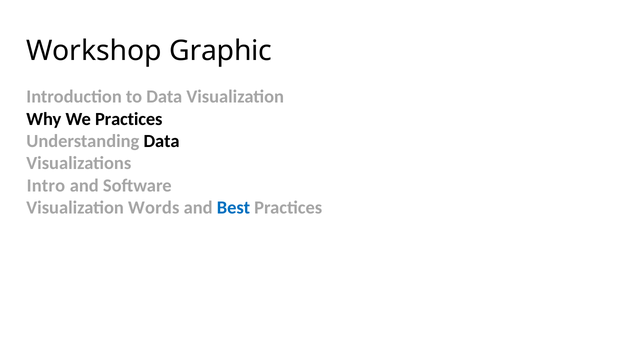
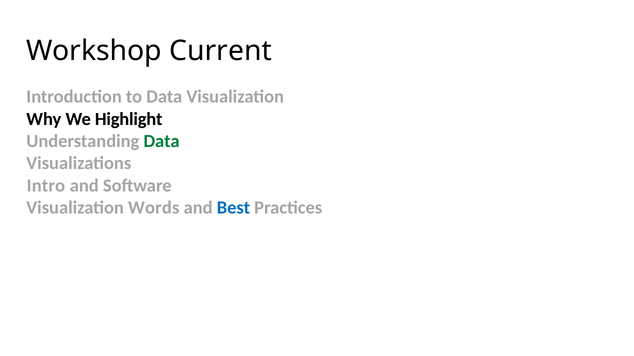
Graphic: Graphic -> Current
We Practices: Practices -> Highlight
Data at (162, 141) colour: black -> green
